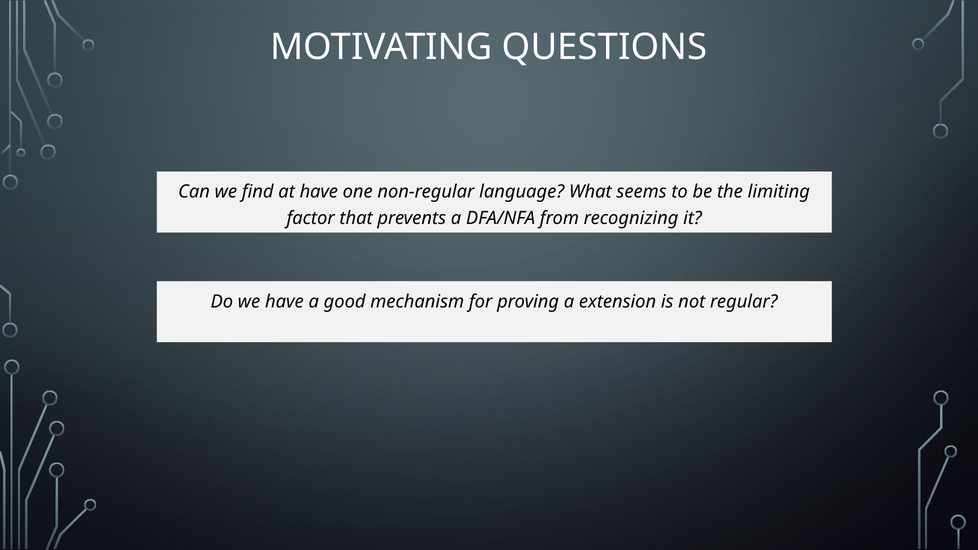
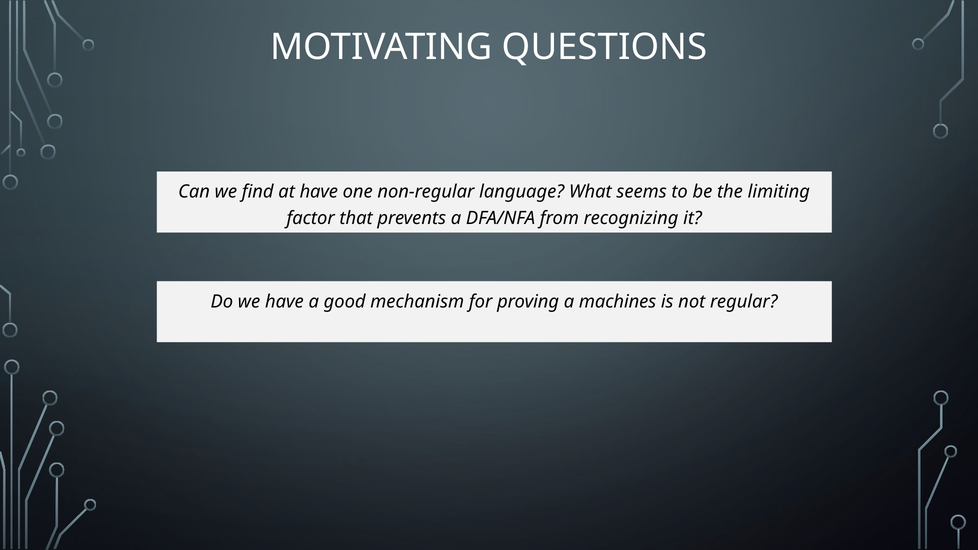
extension: extension -> machines
